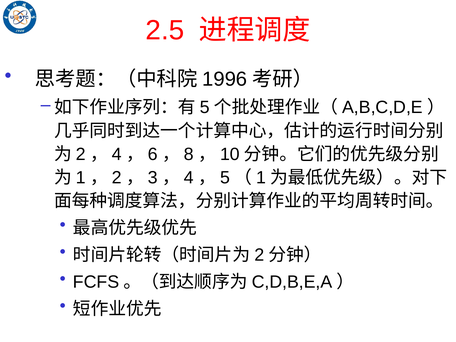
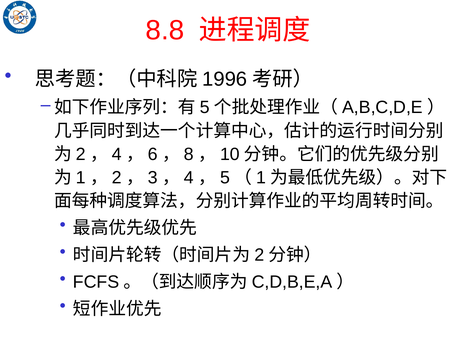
2.5: 2.5 -> 8.8
